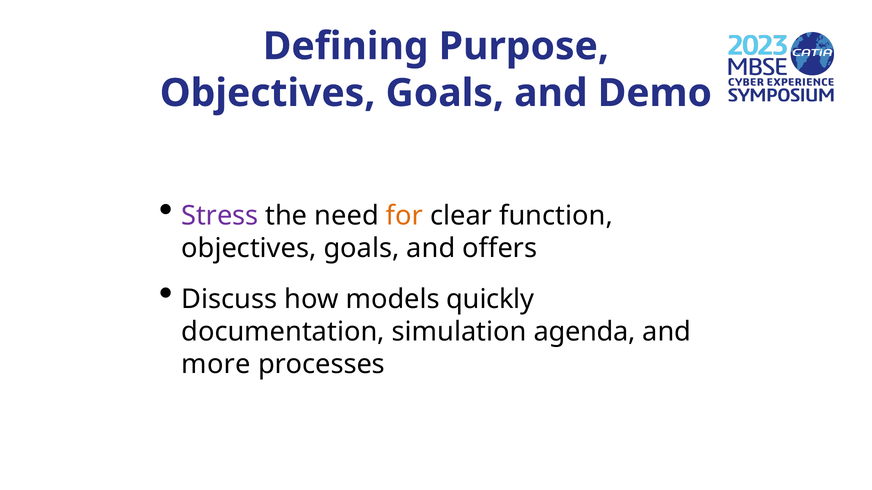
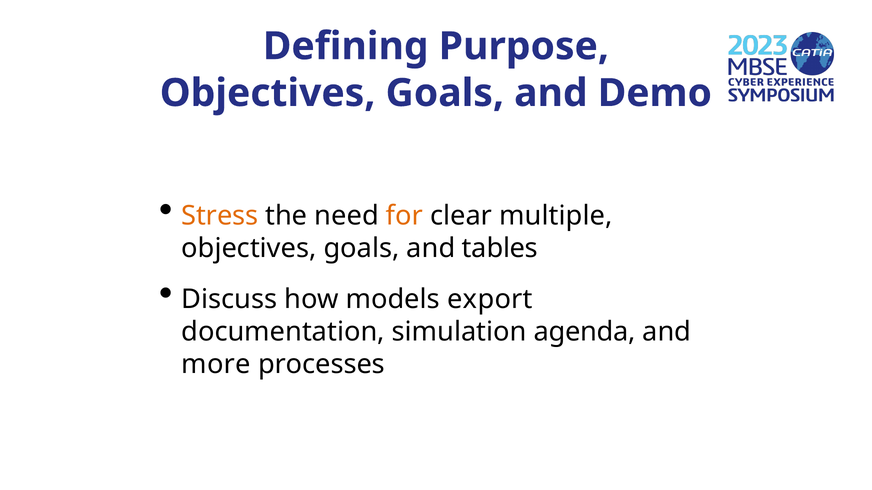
Stress colour: purple -> orange
function: function -> multiple
offers: offers -> tables
quickly: quickly -> export
